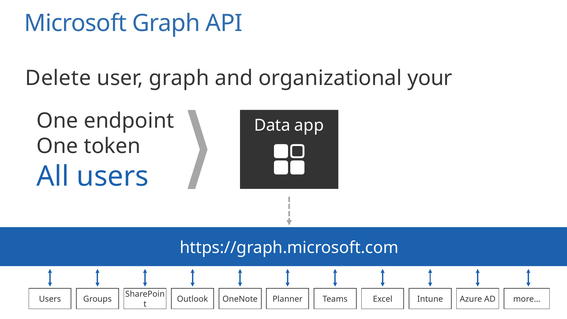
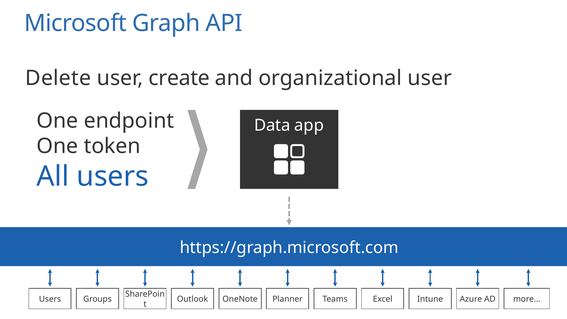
user graph: graph -> create
organizational your: your -> user
